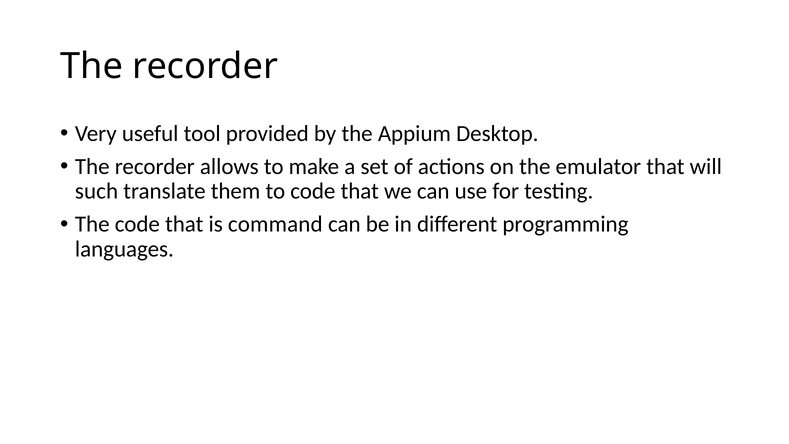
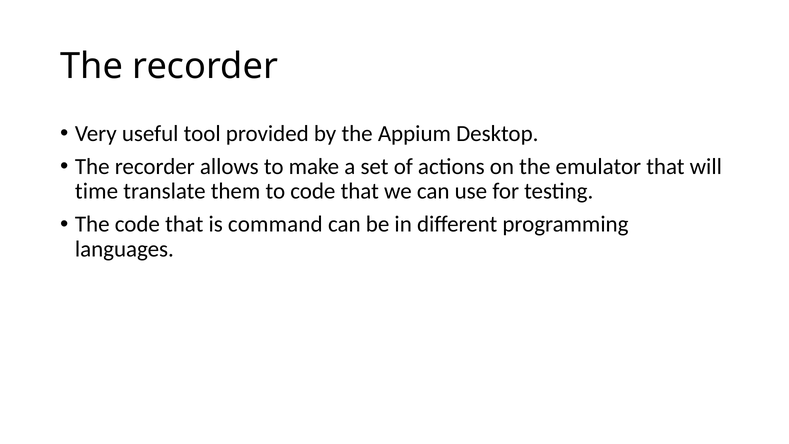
such: such -> time
